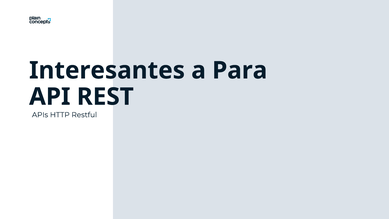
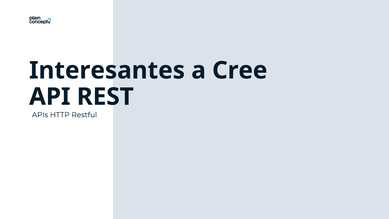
Para: Para -> Cree
